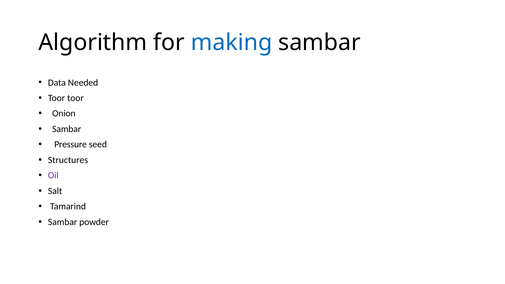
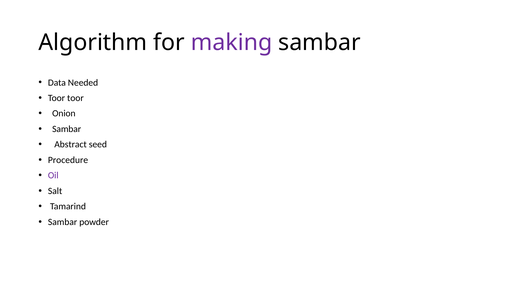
making colour: blue -> purple
Pressure: Pressure -> Abstract
Structures: Structures -> Procedure
